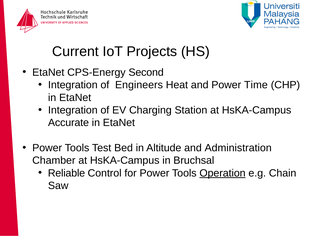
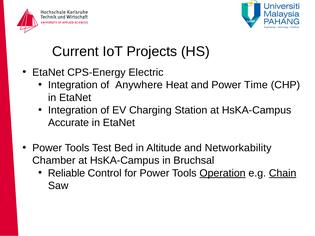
Second: Second -> Electric
Engineers: Engineers -> Anywhere
Administration: Administration -> Networkability
Chain underline: none -> present
